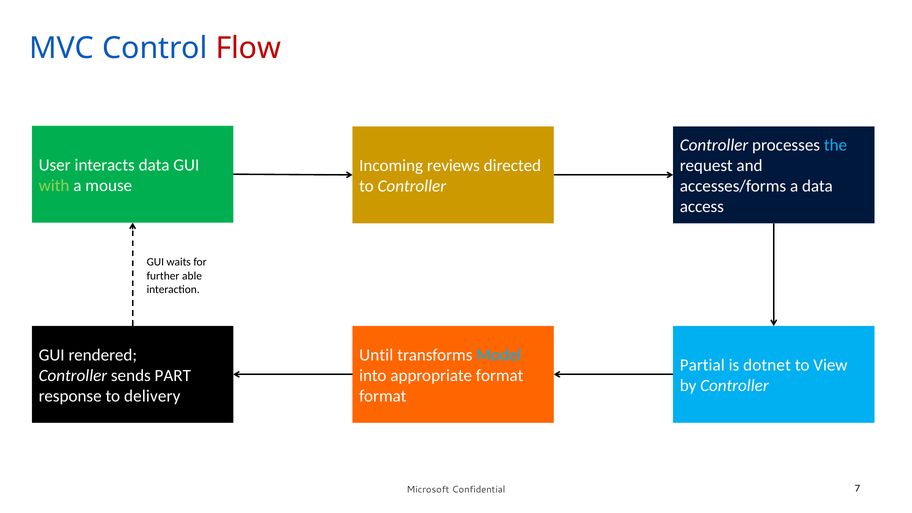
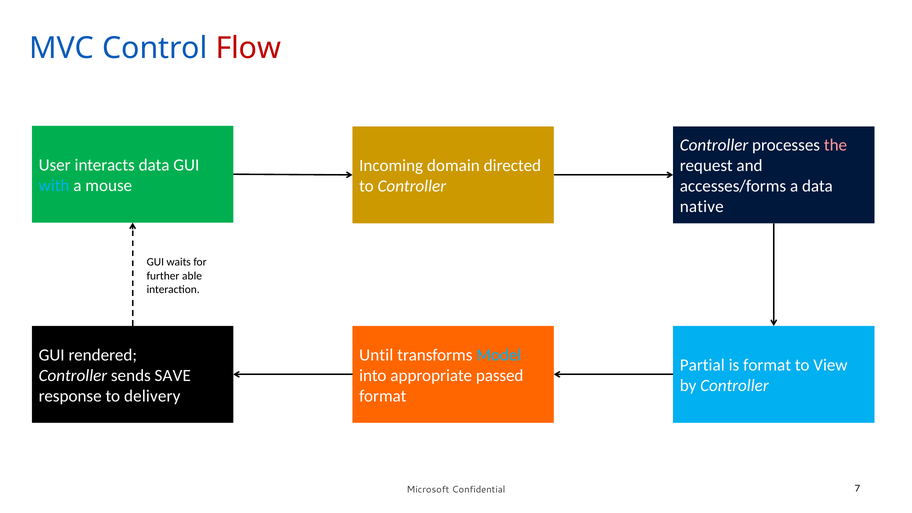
the colour: light blue -> pink
reviews: reviews -> domain
with colour: light green -> light blue
access: access -> native
is dotnet: dotnet -> format
PART: PART -> SAVE
appropriate format: format -> passed
